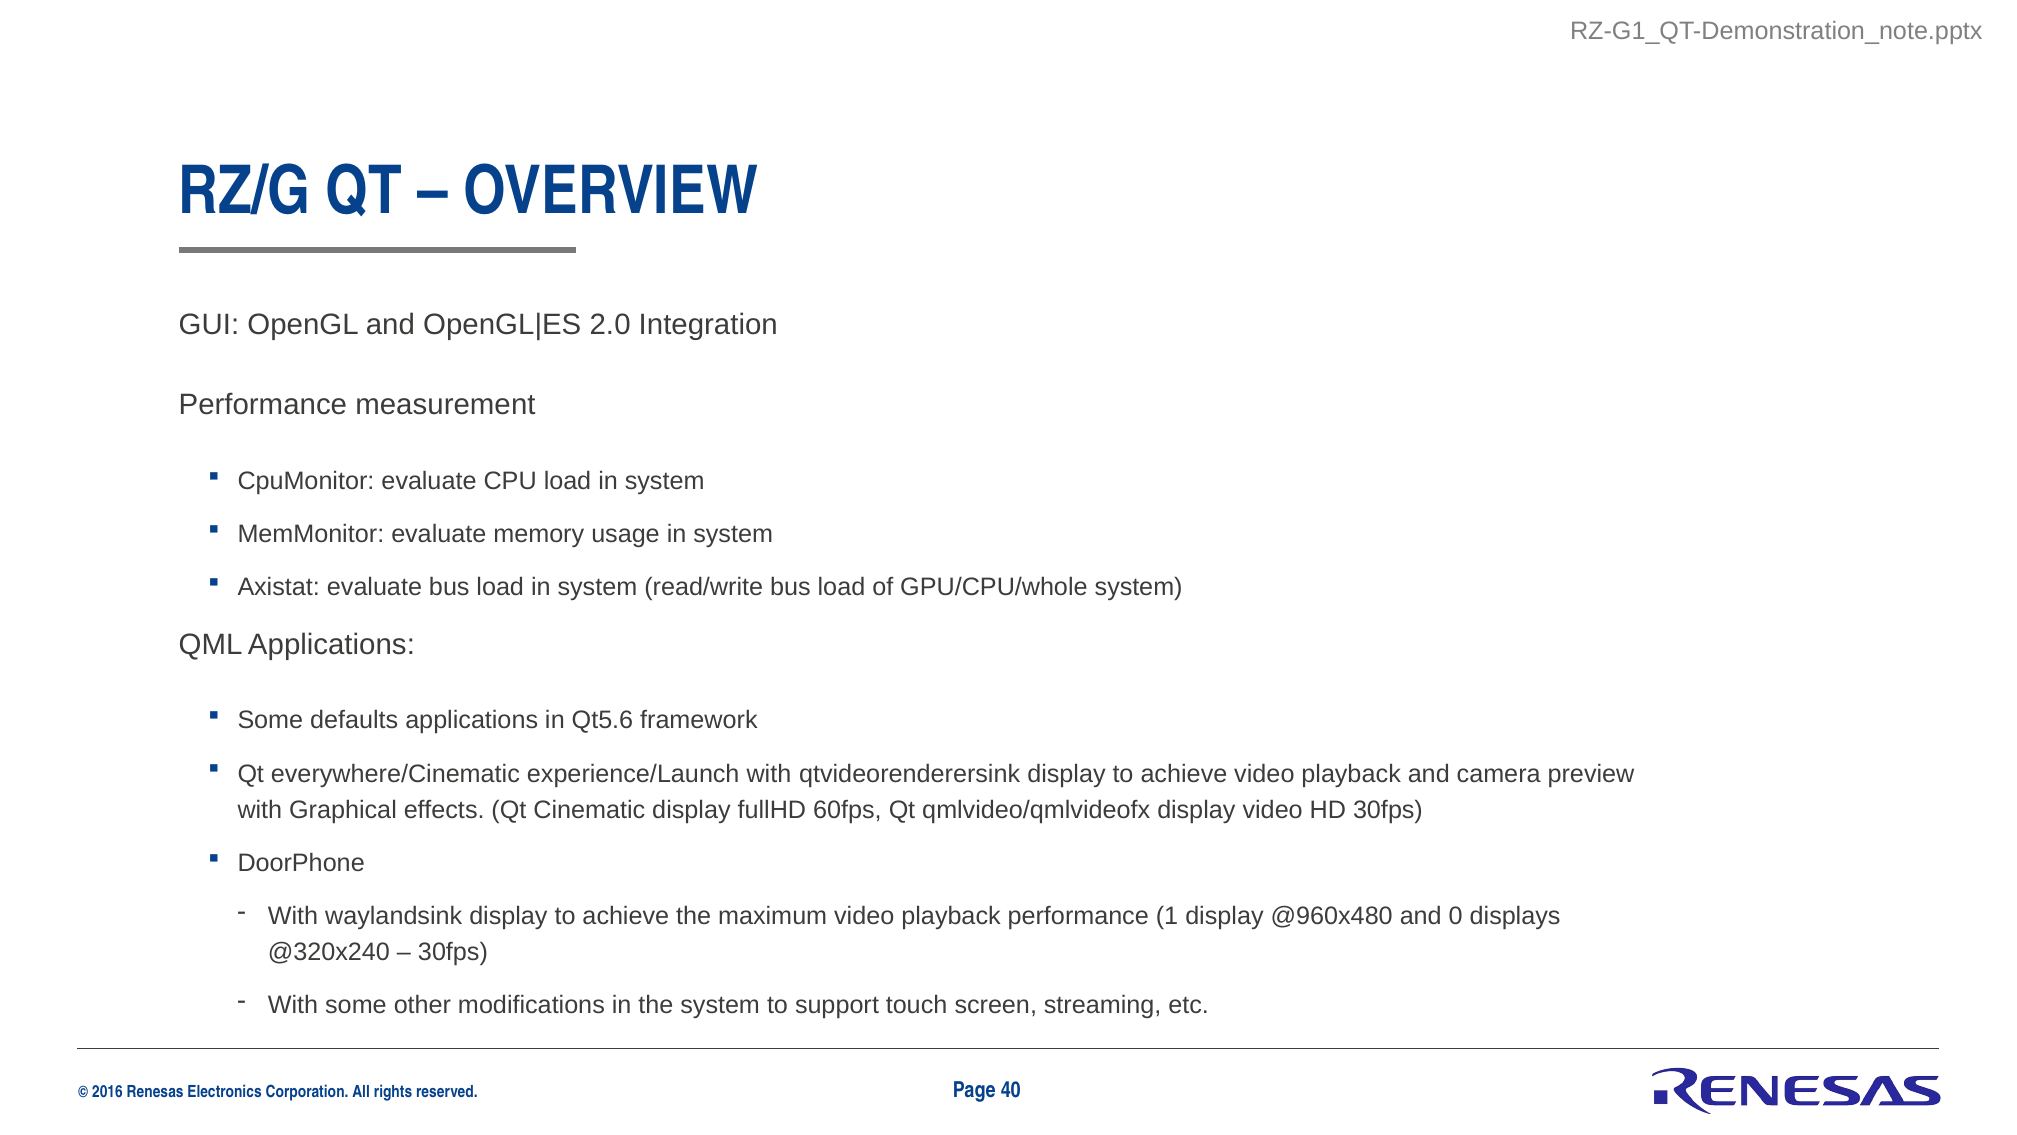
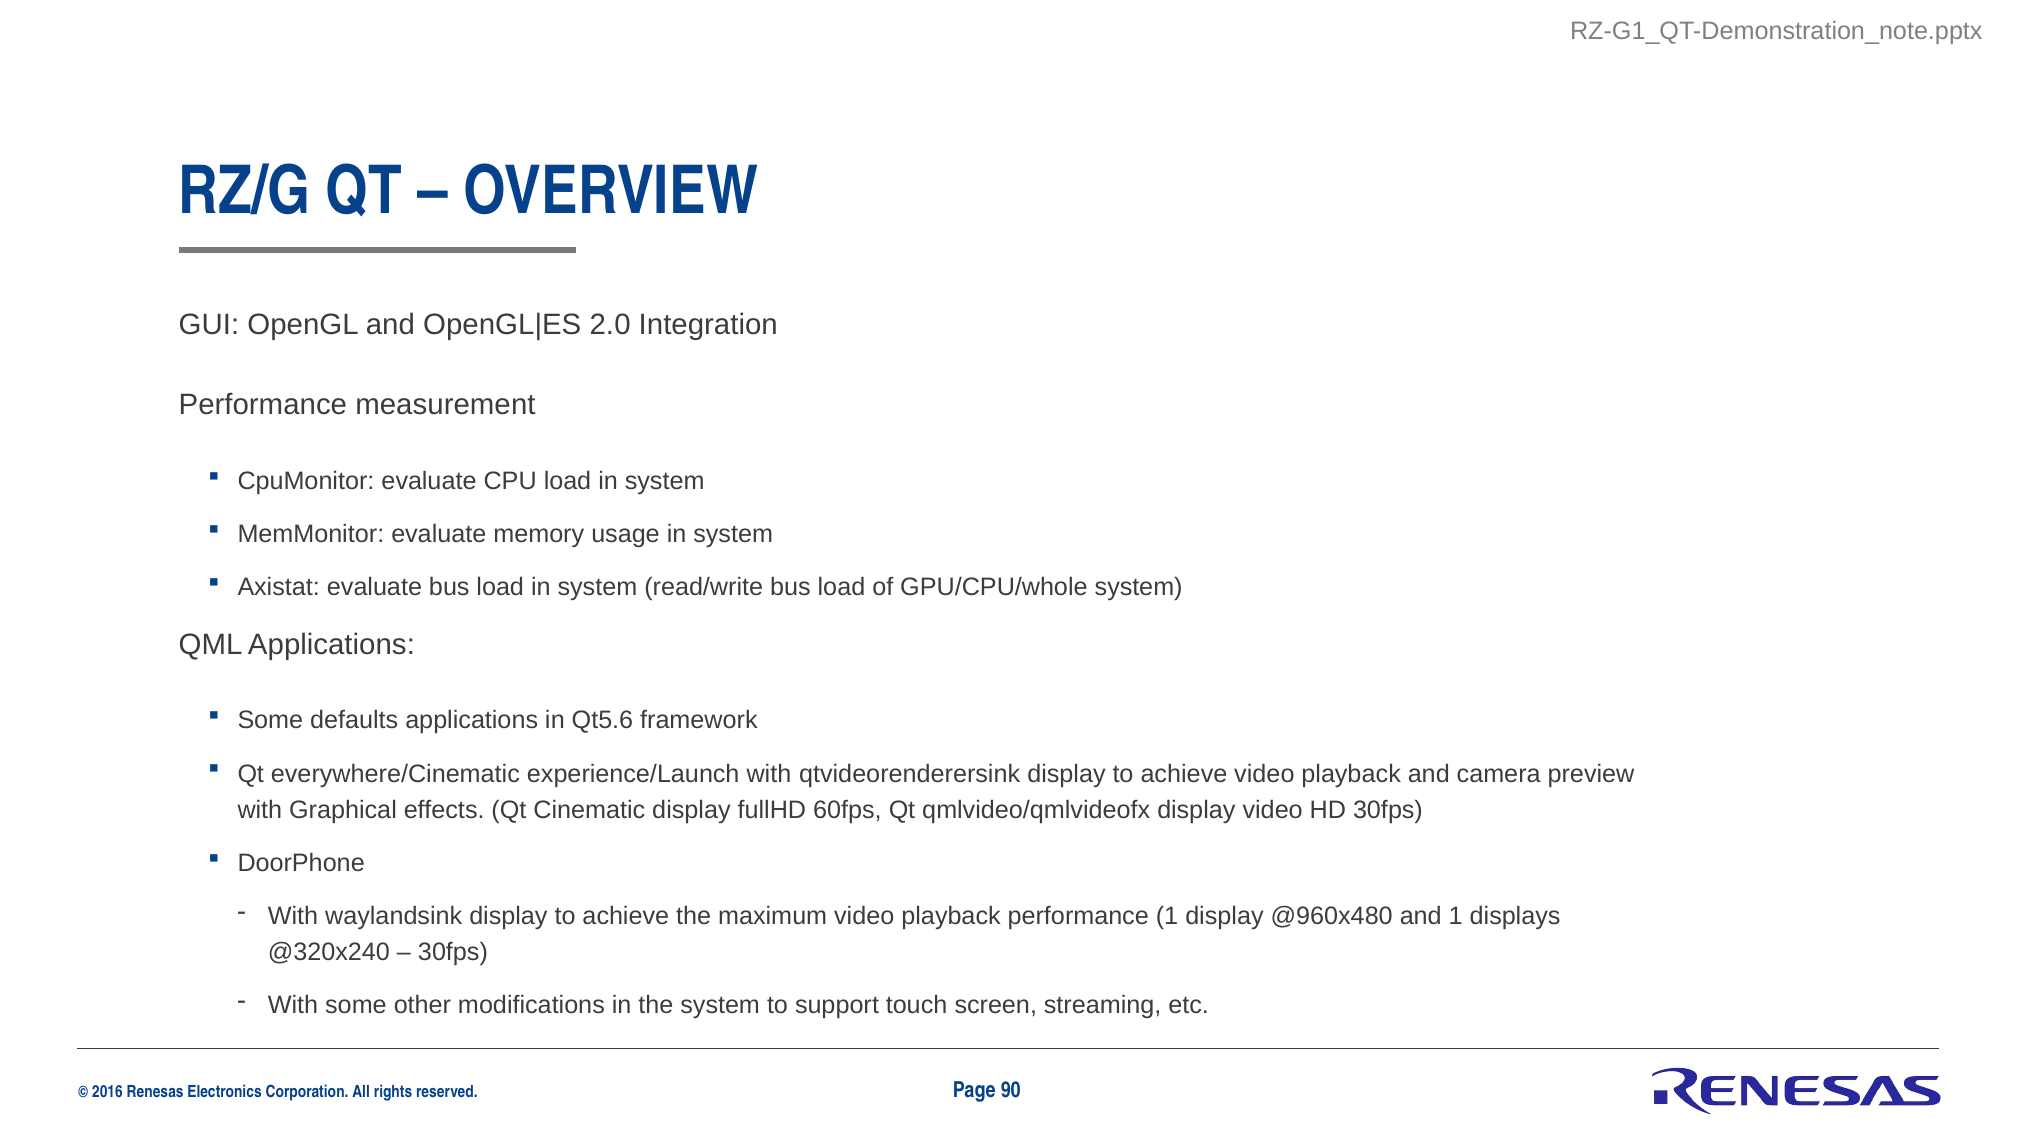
and 0: 0 -> 1
40: 40 -> 90
